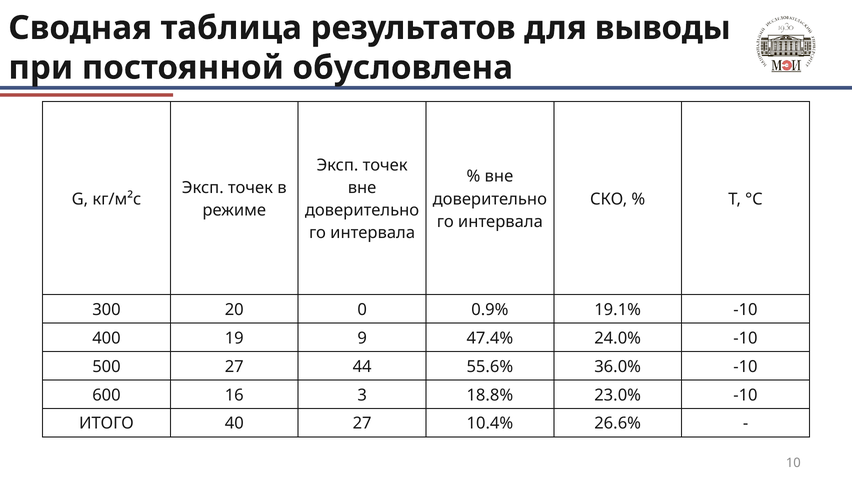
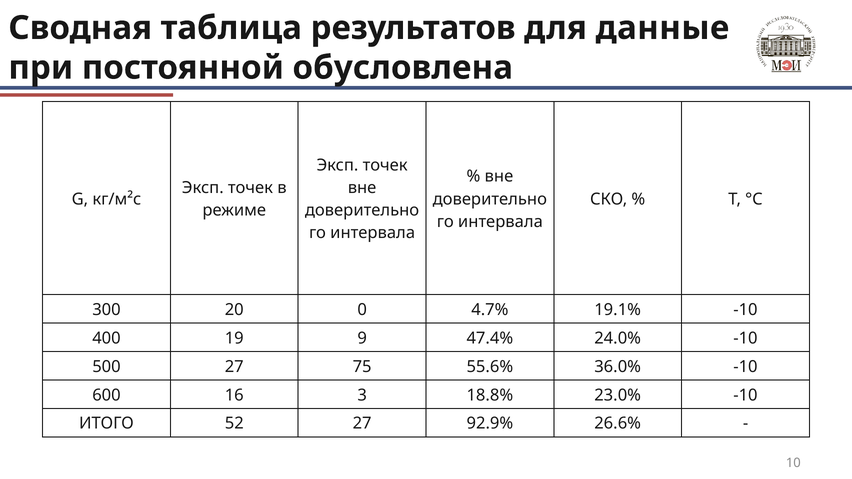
выводы: выводы -> данные
0.9%: 0.9% -> 4.7%
44: 44 -> 75
40: 40 -> 52
10.4%: 10.4% -> 92.9%
